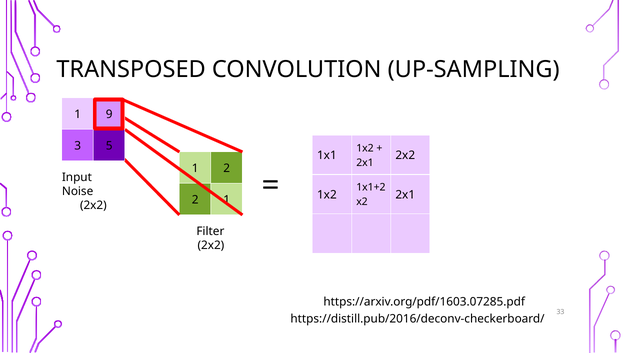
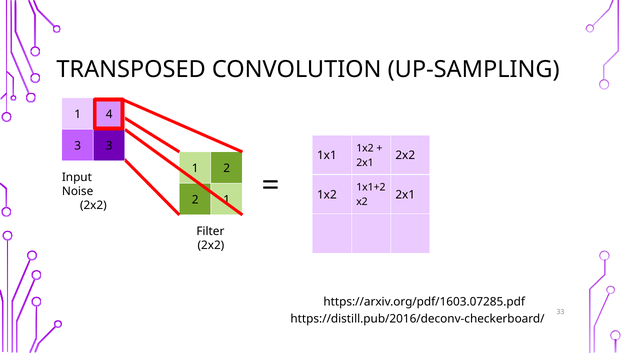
9: 9 -> 4
3 5: 5 -> 3
